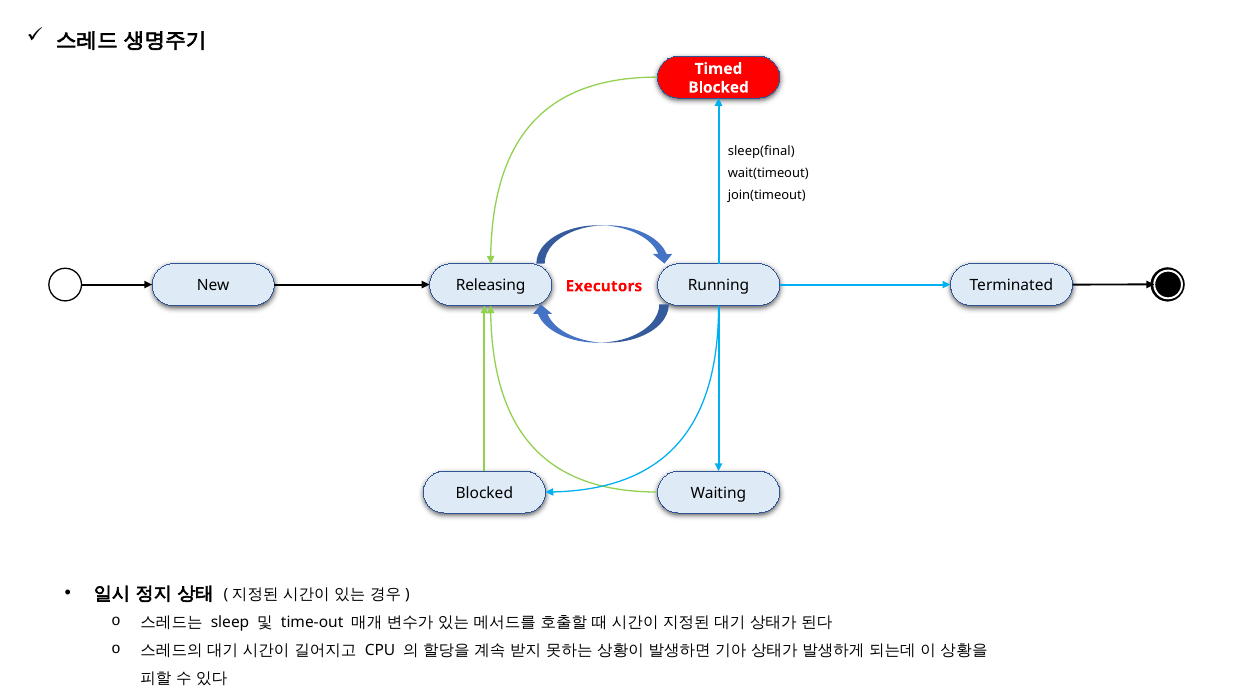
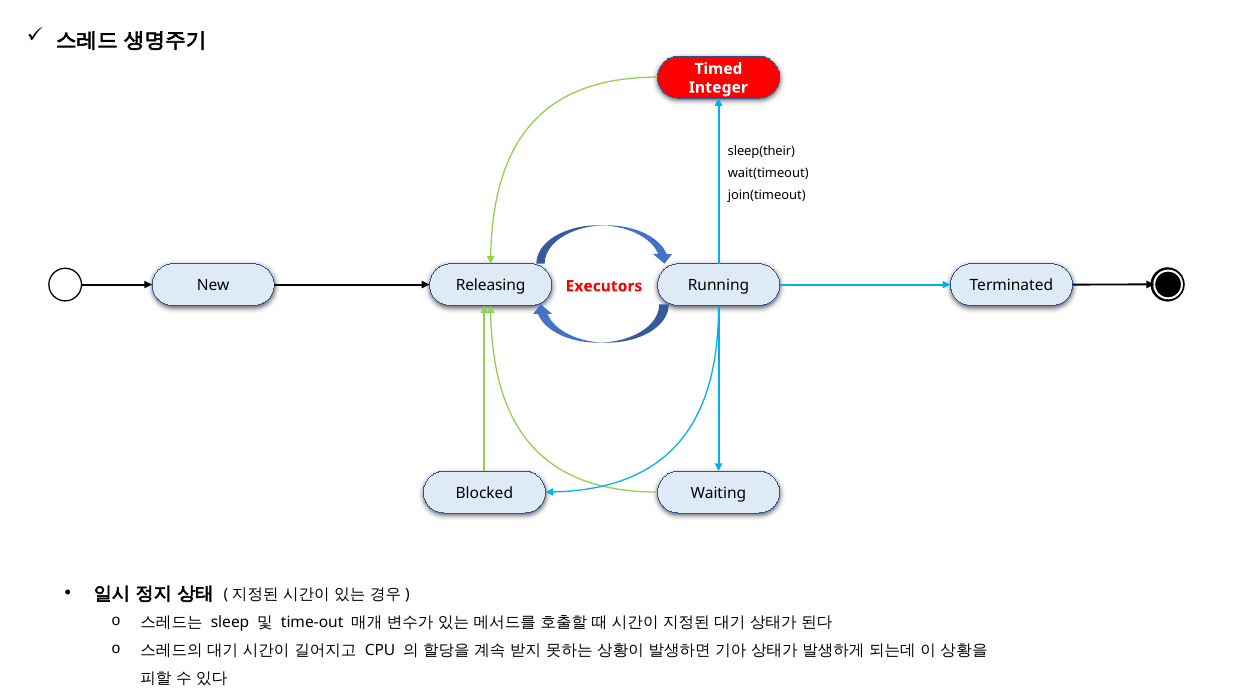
Blocked at (719, 88): Blocked -> Integer
sleep(final: sleep(final -> sleep(their
